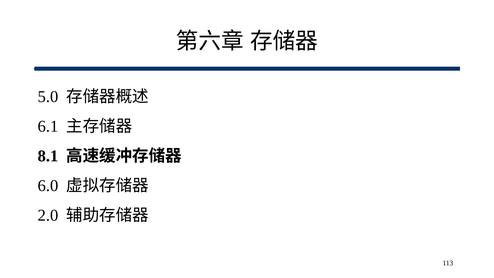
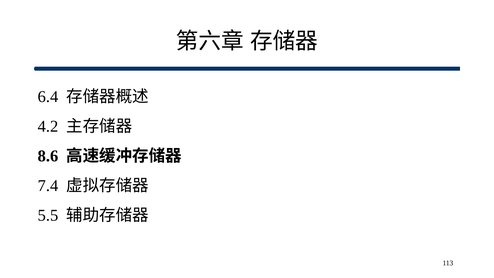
5.0: 5.0 -> 6.4
6.1: 6.1 -> 4.2
8.1: 8.1 -> 8.6
6.0: 6.0 -> 7.4
2.0: 2.0 -> 5.5
